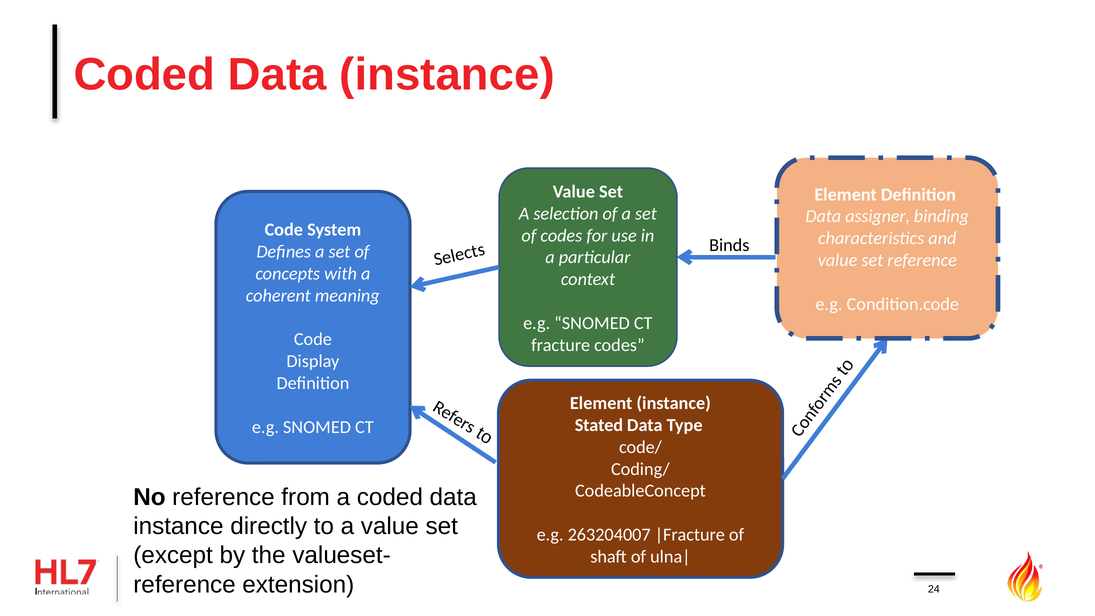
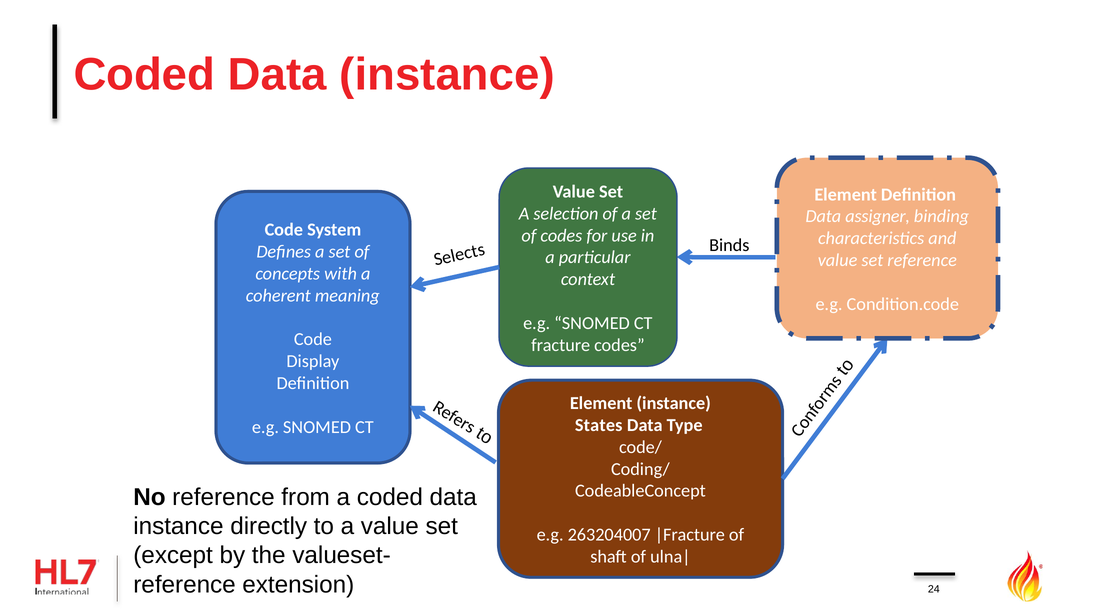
Stated: Stated -> States
